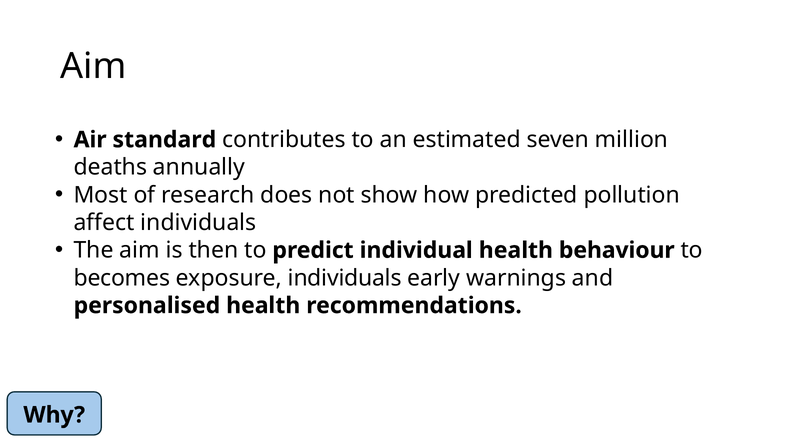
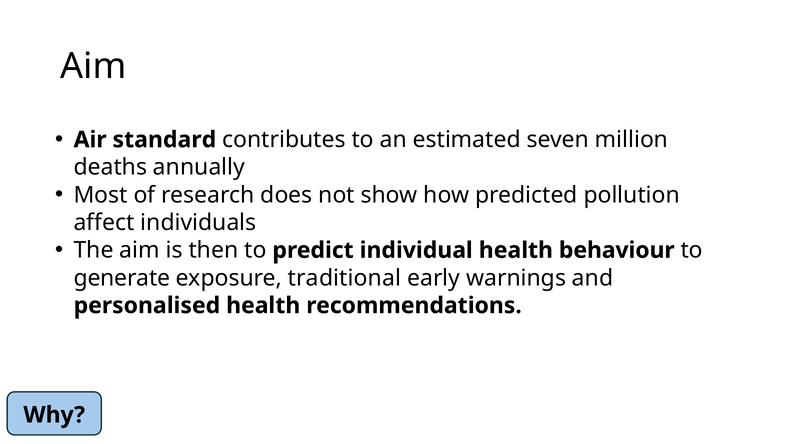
becomes: becomes -> generate
exposure individuals: individuals -> traditional
